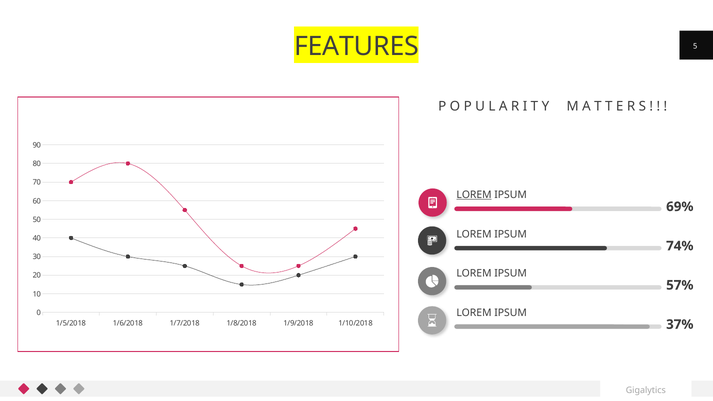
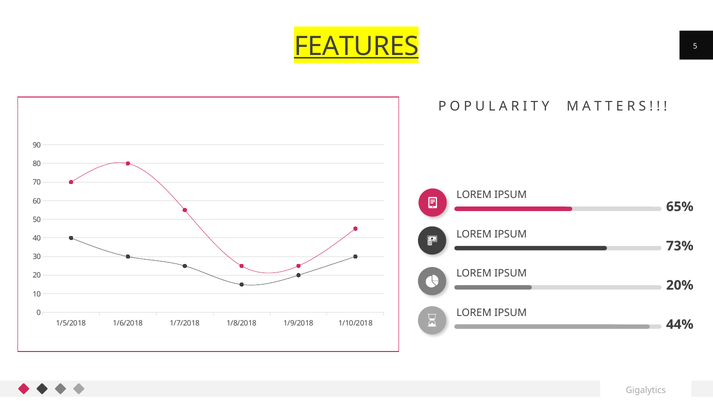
FEATURES underline: none -> present
LOREM at (474, 195) underline: present -> none
69%: 69% -> 65%
74%: 74% -> 73%
57%: 57% -> 20%
37%: 37% -> 44%
